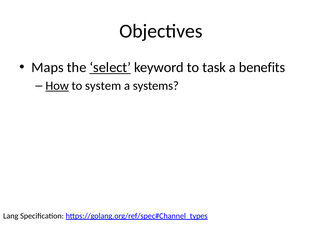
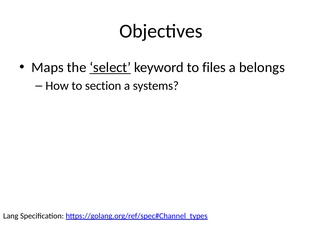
task: task -> files
benefits: benefits -> belongs
How underline: present -> none
system: system -> section
